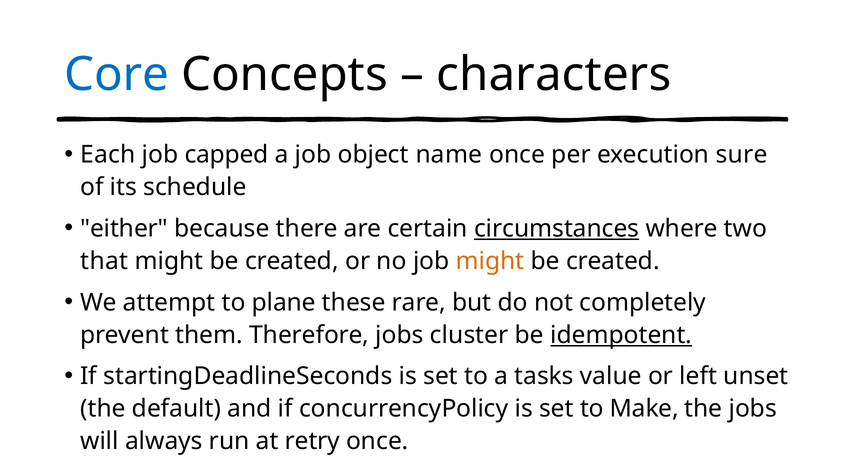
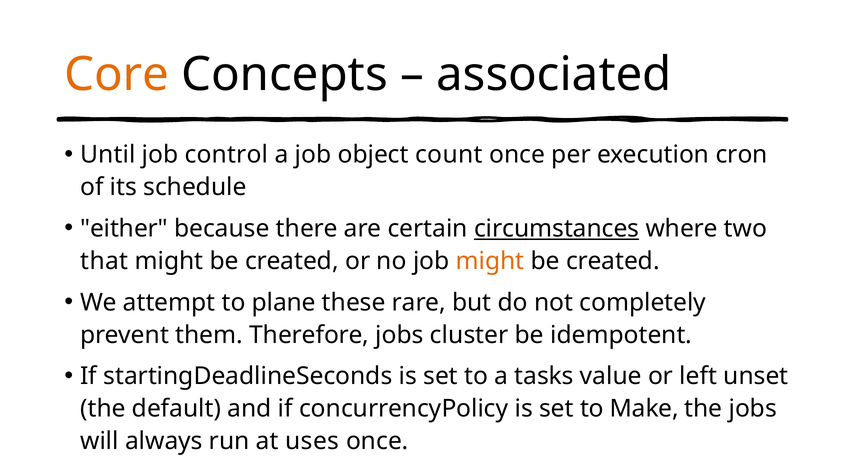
Core colour: blue -> orange
characters: characters -> associated
Each: Each -> Until
capped: capped -> control
name: name -> count
sure: sure -> cron
idempotent underline: present -> none
retry: retry -> uses
